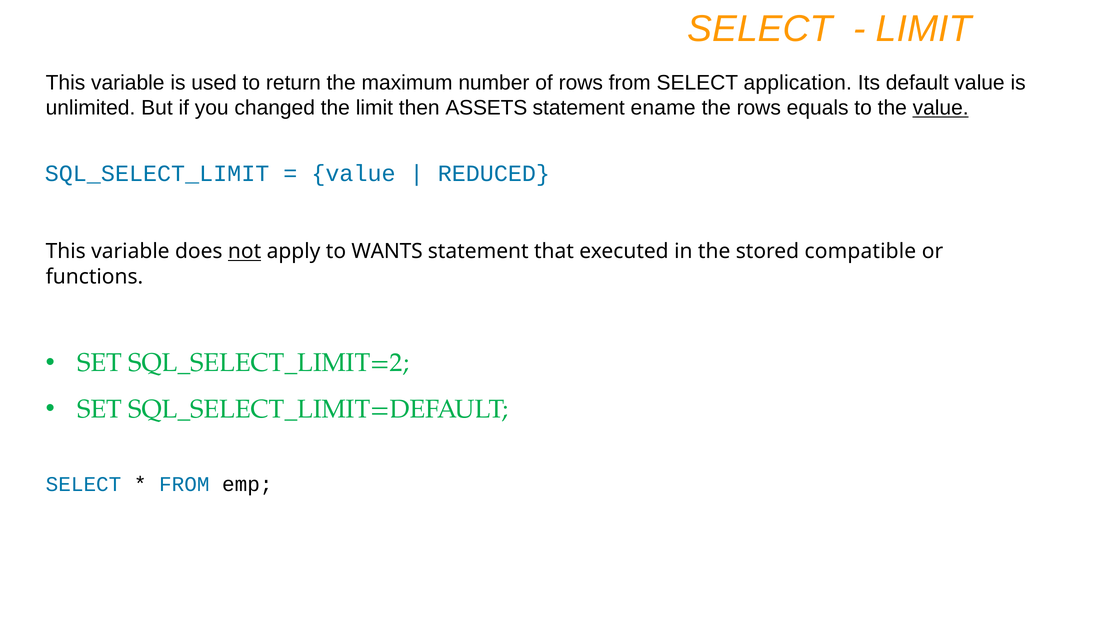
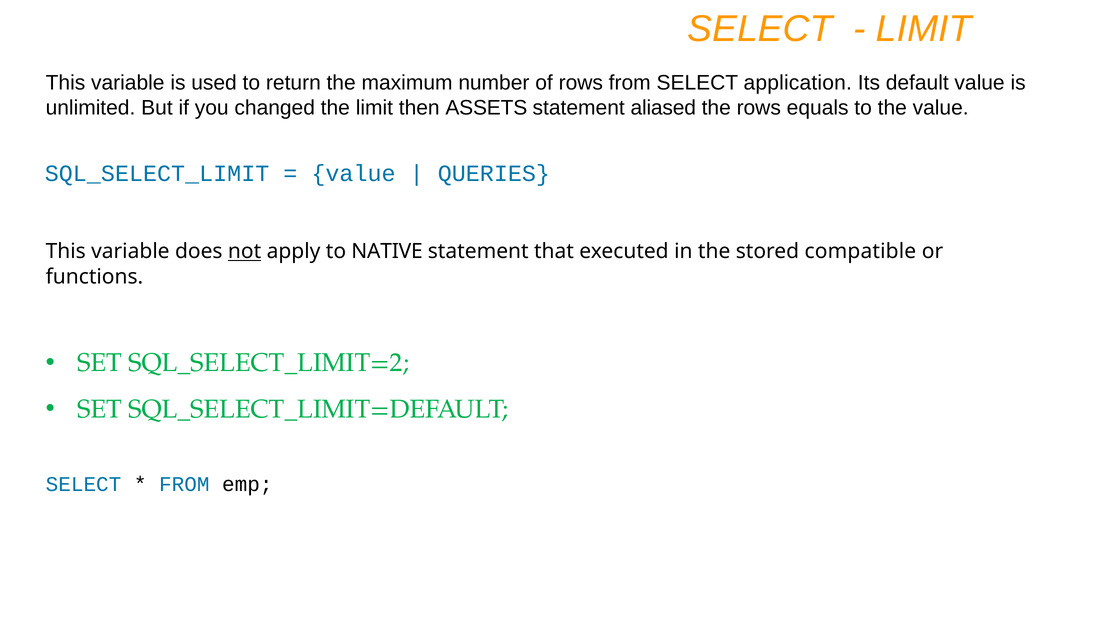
ename: ename -> aliased
value at (941, 108) underline: present -> none
REDUCED: REDUCED -> QUERIES
WANTS: WANTS -> NATIVE
